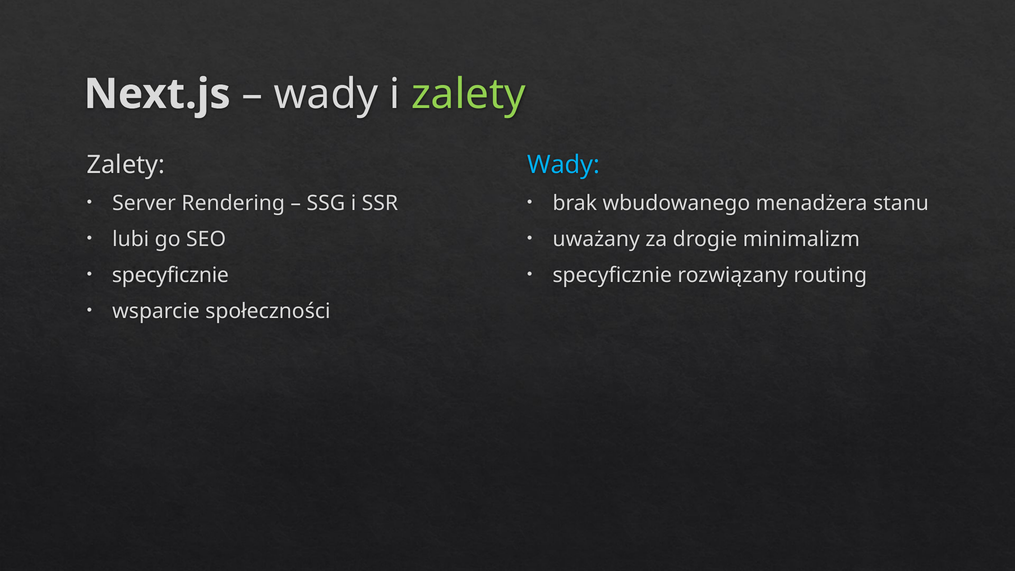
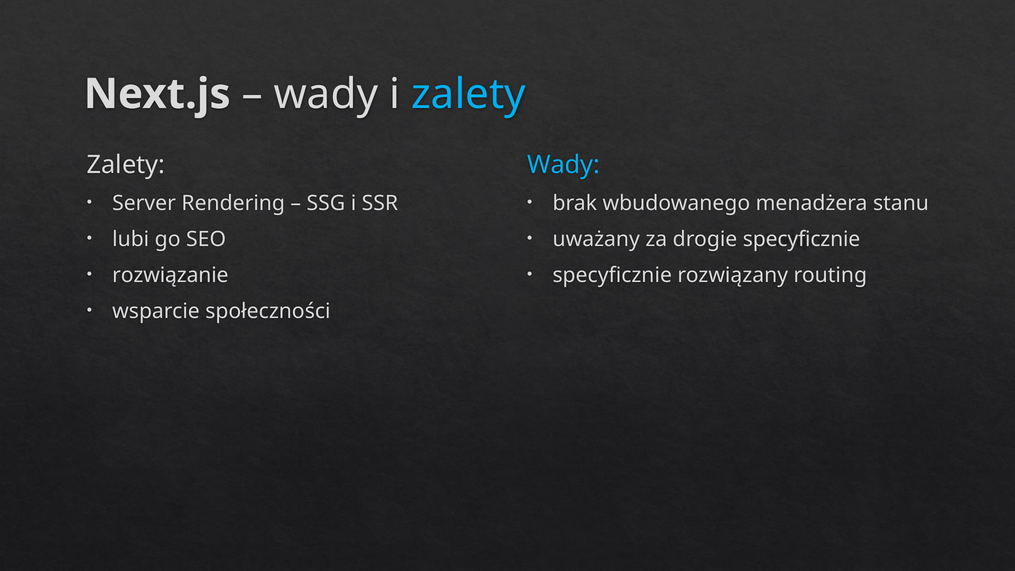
zalety at (469, 94) colour: light green -> light blue
drogie minimalizm: minimalizm -> specyficznie
specyficznie at (170, 275): specyficznie -> rozwiązanie
